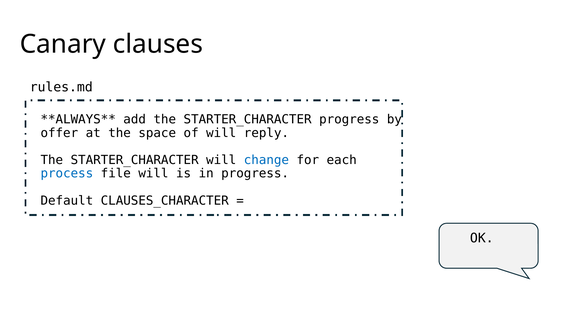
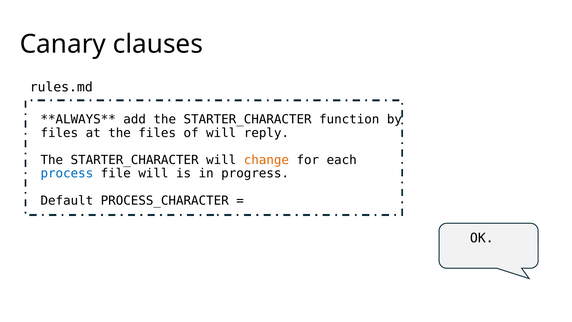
STARTER_CHARACTER progress: progress -> function
offer at (59, 133): offer -> files
the space: space -> files
change colour: blue -> orange
CLAUSES_CHARACTER: CLAUSES_CHARACTER -> PROCESS_CHARACTER
